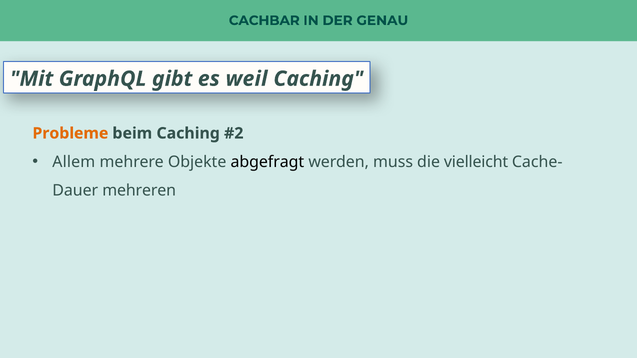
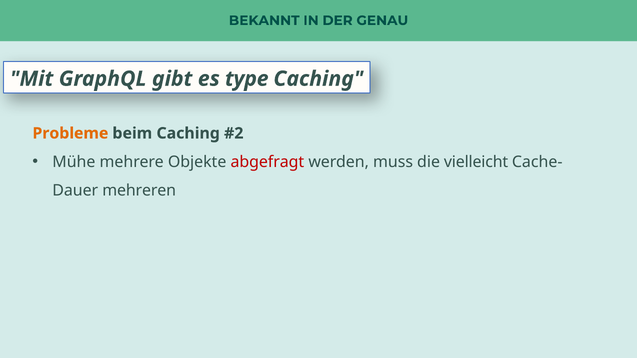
CACHBAR: CACHBAR -> BEKANNT
weil: weil -> type
Allem: Allem -> Mühe
abgefragt colour: black -> red
